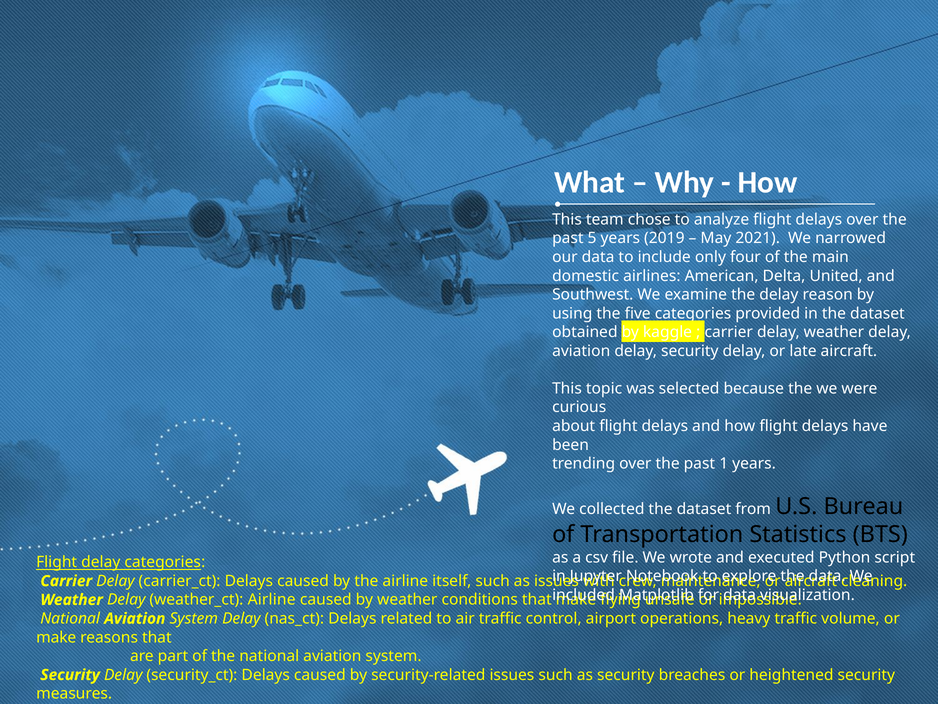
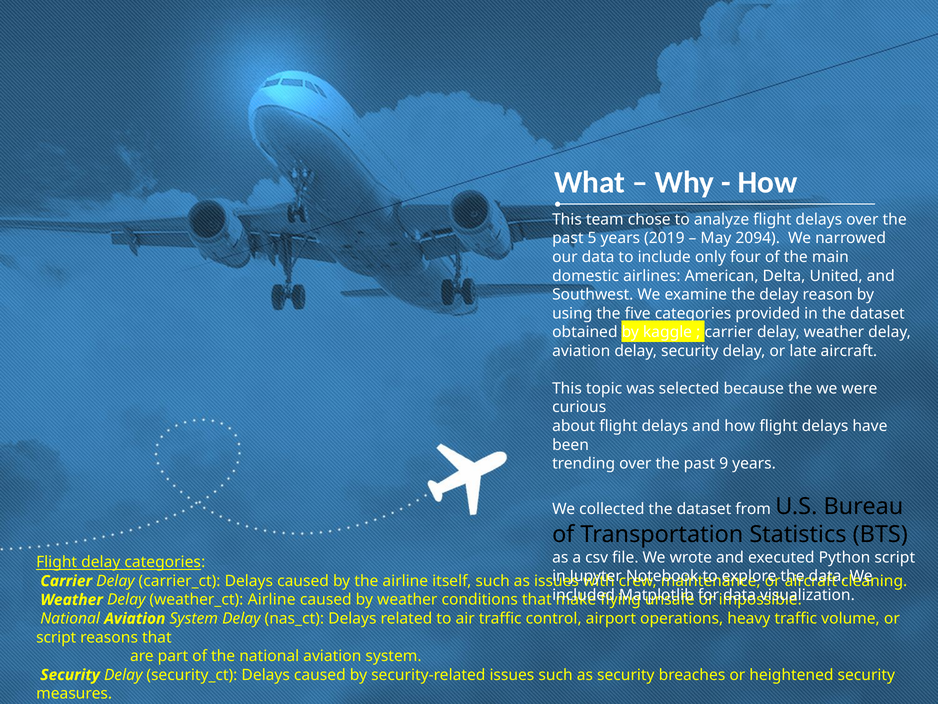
2021: 2021 -> 2094
1: 1 -> 9
make at (56, 637): make -> script
